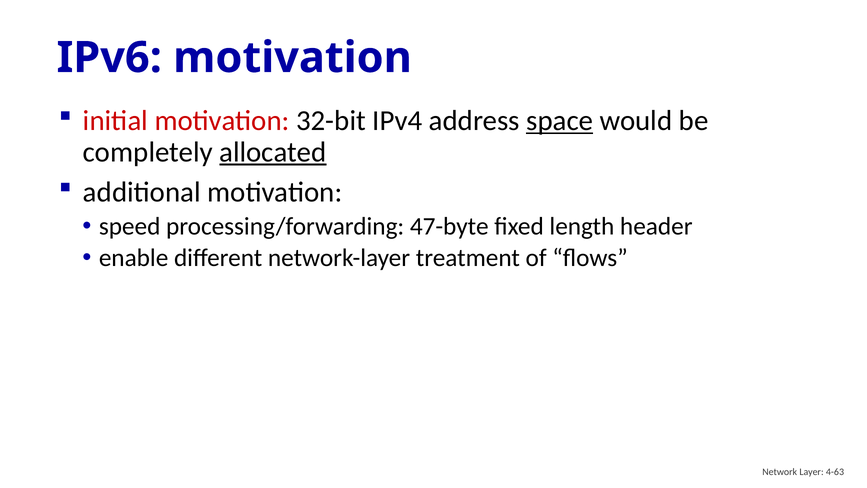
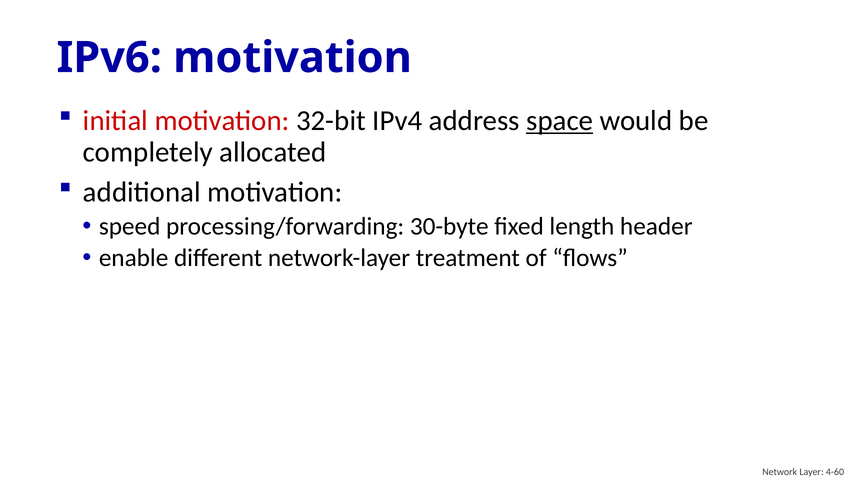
allocated underline: present -> none
47-byte: 47-byte -> 30-byte
4-63: 4-63 -> 4-60
